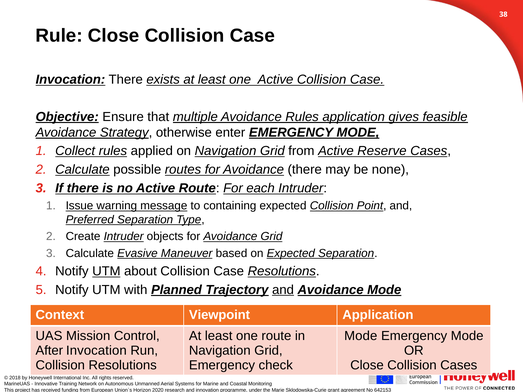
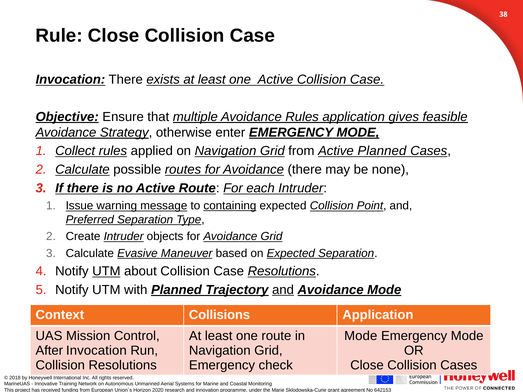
Active Reserve: Reserve -> Planned
containing underline: none -> present
Viewpoint: Viewpoint -> Collisions
